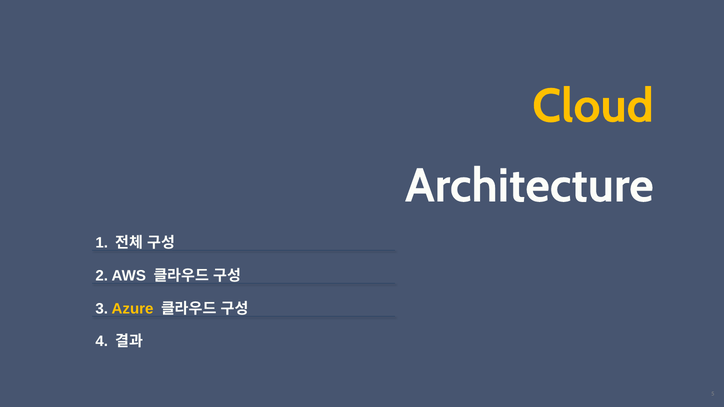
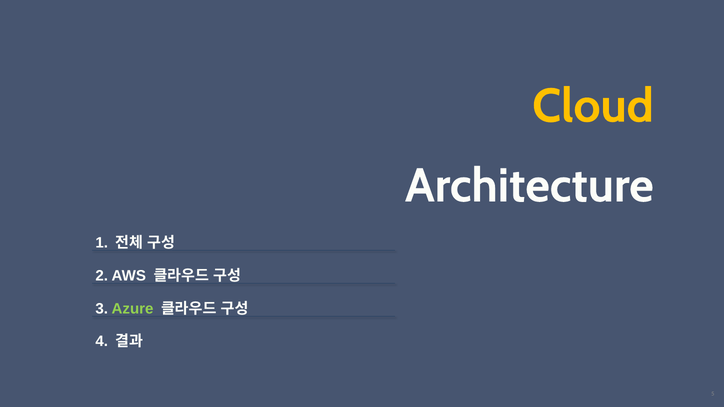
Azure colour: yellow -> light green
